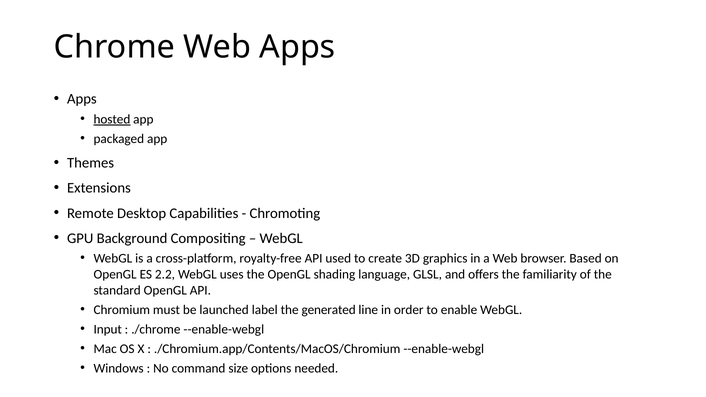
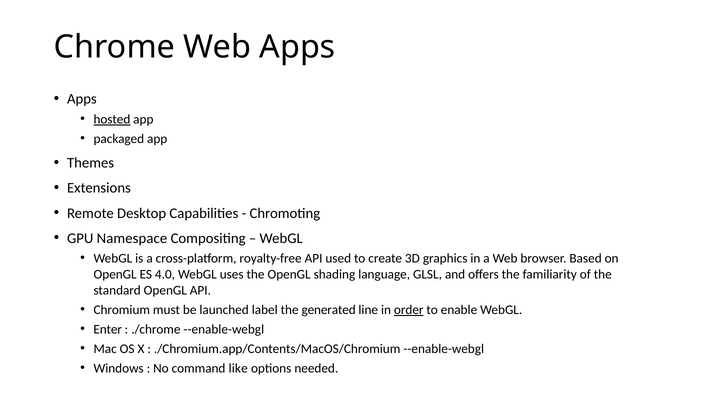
Background: Background -> Namespace
2.2: 2.2 -> 4.0
order underline: none -> present
Input: Input -> Enter
size: size -> like
